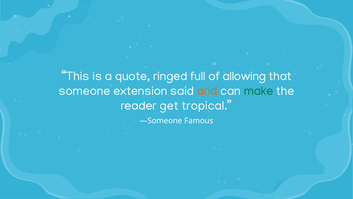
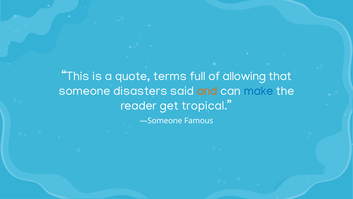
ringed: ringed -> terms
extension: extension -> disasters
make colour: green -> blue
